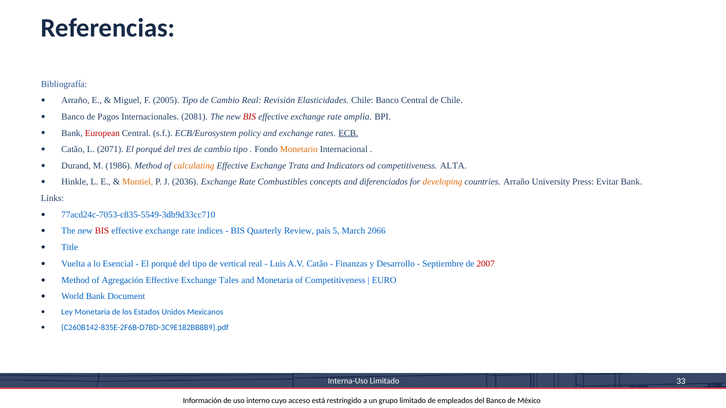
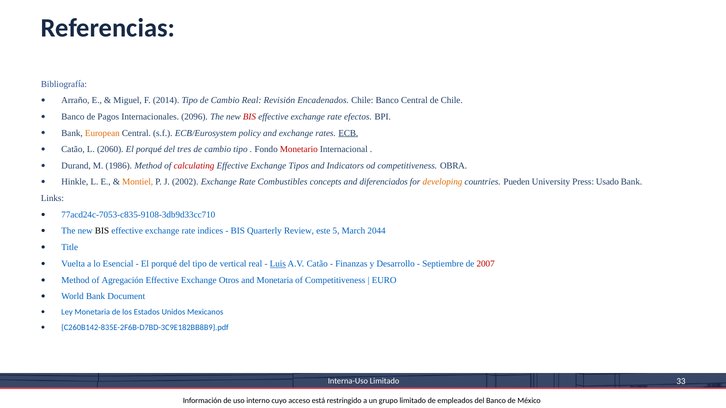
2005: 2005 -> 2014
Elasticidades: Elasticidades -> Encadenados
2081: 2081 -> 2096
amplia: amplia -> efectos
European colour: red -> orange
2071: 2071 -> 2060
Monetario colour: orange -> red
calculating colour: orange -> red
Trata: Trata -> Tipos
ALTA: ALTA -> OBRA
2036: 2036 -> 2002
countries Arraño: Arraño -> Pueden
Evitar: Evitar -> Usado
77acd24c-7053-c835-5549-3db9d33cc710: 77acd24c-7053-c835-5549-3db9d33cc710 -> 77acd24c-7053-c835-9108-3db9d33cc710
BIS at (102, 231) colour: red -> black
país: país -> este
2066: 2066 -> 2044
Luis underline: none -> present
Tales: Tales -> Otros
